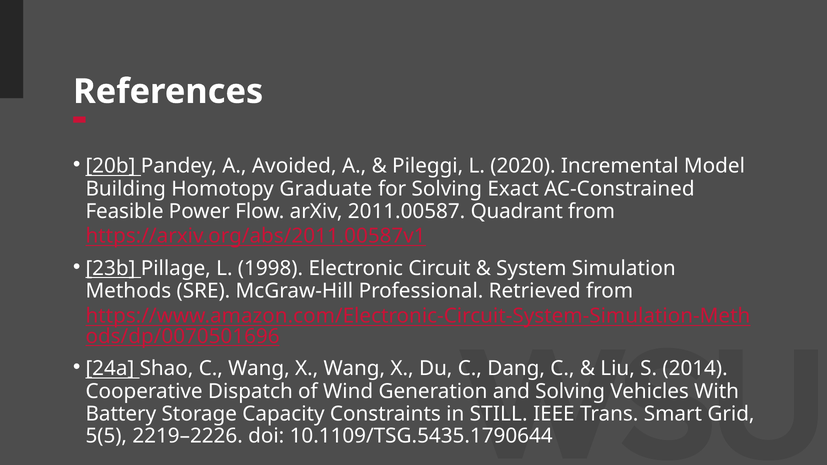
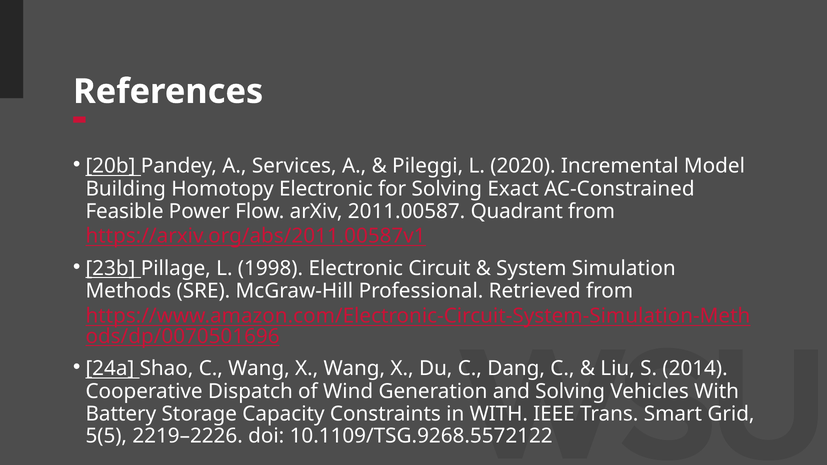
Avoided: Avoided -> Services
Homotopy Graduate: Graduate -> Electronic
in STILL: STILL -> WITH
10.1109/TSG.5435.1790644: 10.1109/TSG.5435.1790644 -> 10.1109/TSG.9268.5572122
